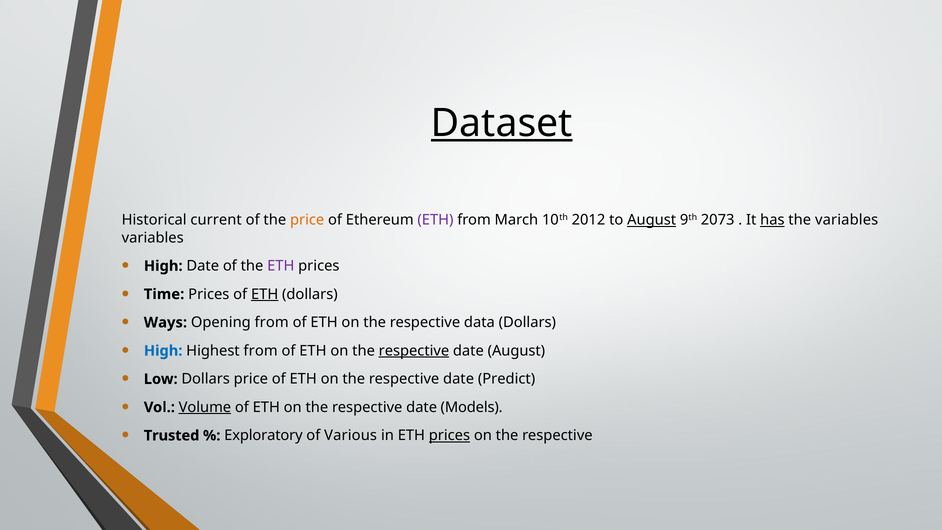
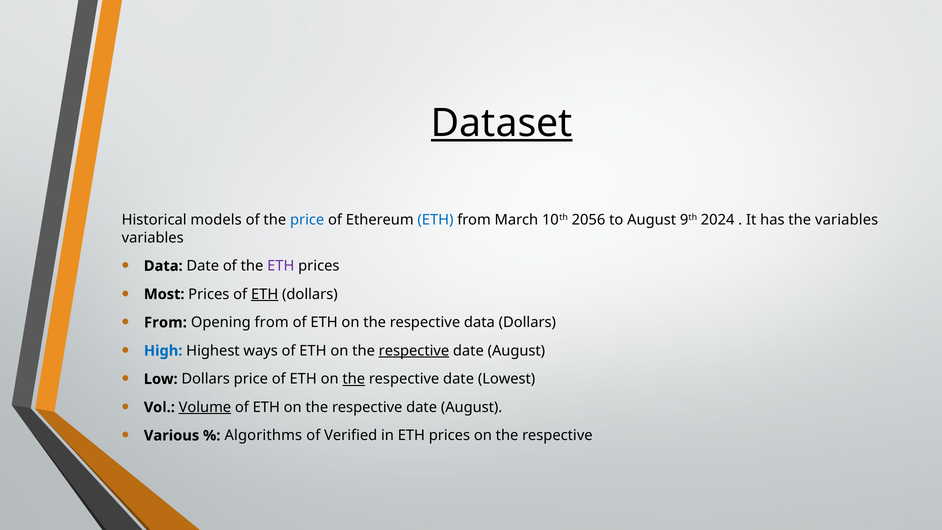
current: current -> models
price at (307, 220) colour: orange -> blue
ETH at (435, 220) colour: purple -> blue
2012: 2012 -> 2056
August at (652, 220) underline: present -> none
2073: 2073 -> 2024
has underline: present -> none
High at (163, 266): High -> Data
Time: Time -> Most
Ways at (165, 322): Ways -> From
Highest from: from -> ways
the at (354, 379) underline: none -> present
Predict: Predict -> Lowest
Models at (472, 407): Models -> August
Trusted: Trusted -> Various
Exploratory: Exploratory -> Algorithms
Various: Various -> Verified
prices at (449, 435) underline: present -> none
